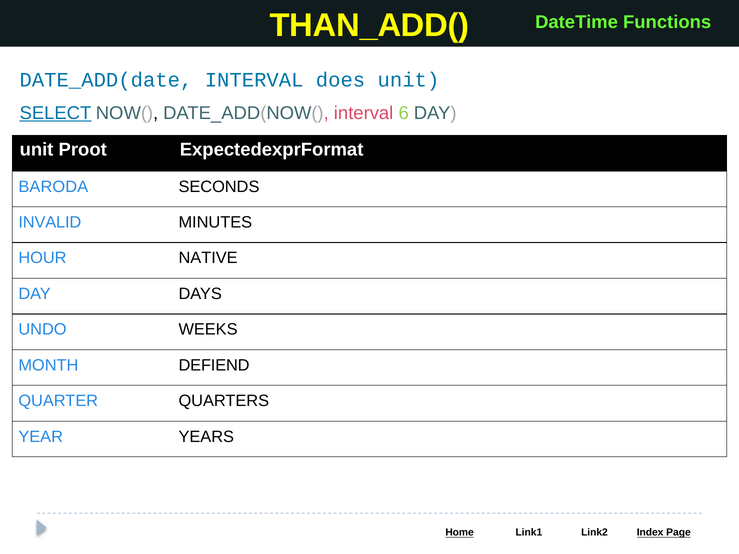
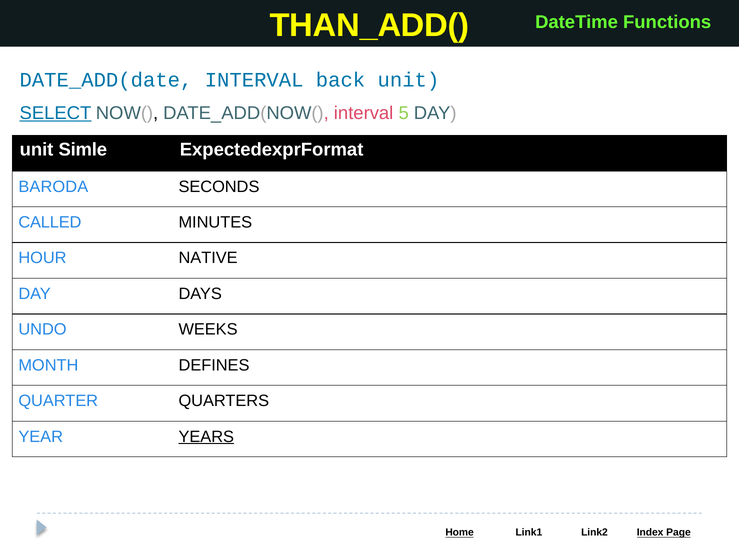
does: does -> back
6: 6 -> 5
Proot: Proot -> Simle
INVALID: INVALID -> CALLED
DEFIEND: DEFIEND -> DEFINES
YEARS underline: none -> present
